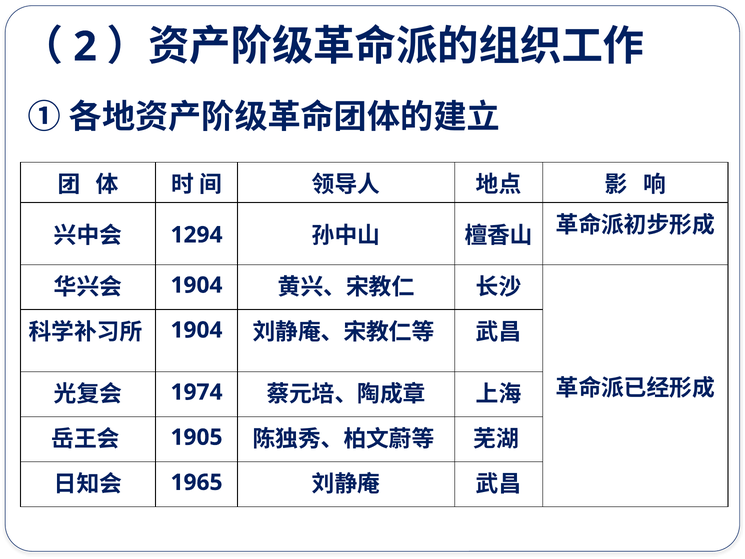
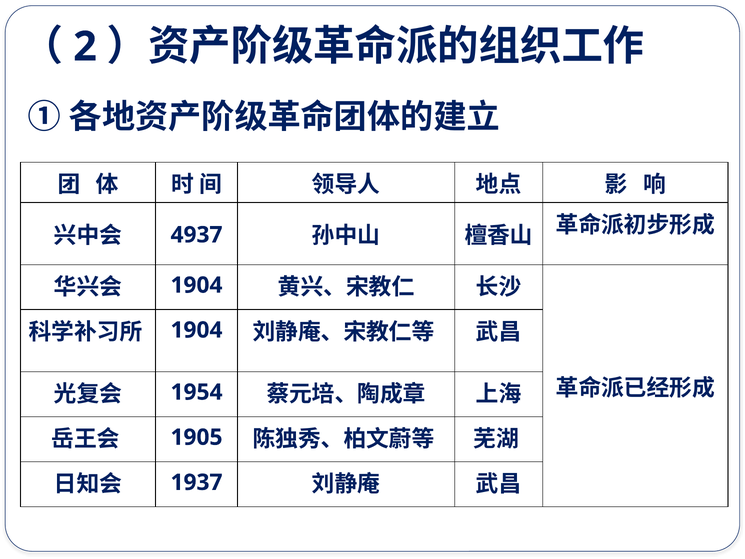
1294: 1294 -> 4937
1974: 1974 -> 1954
1965: 1965 -> 1937
